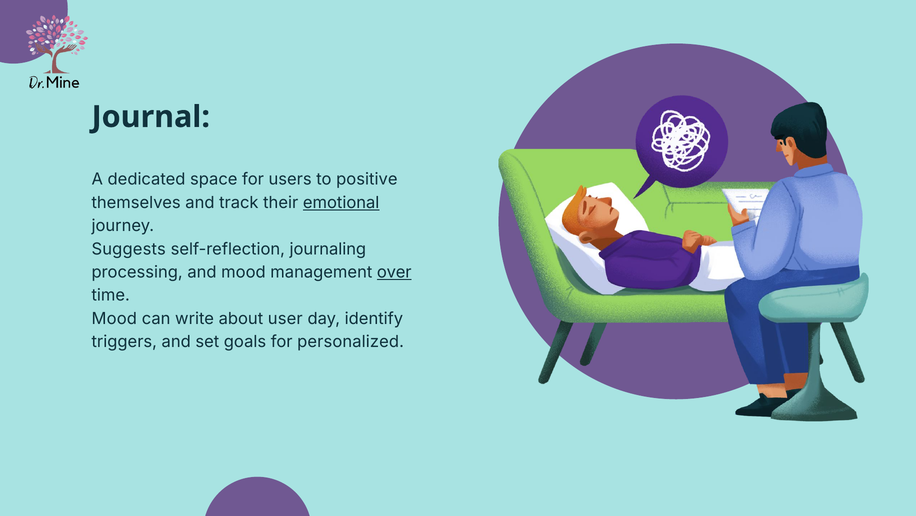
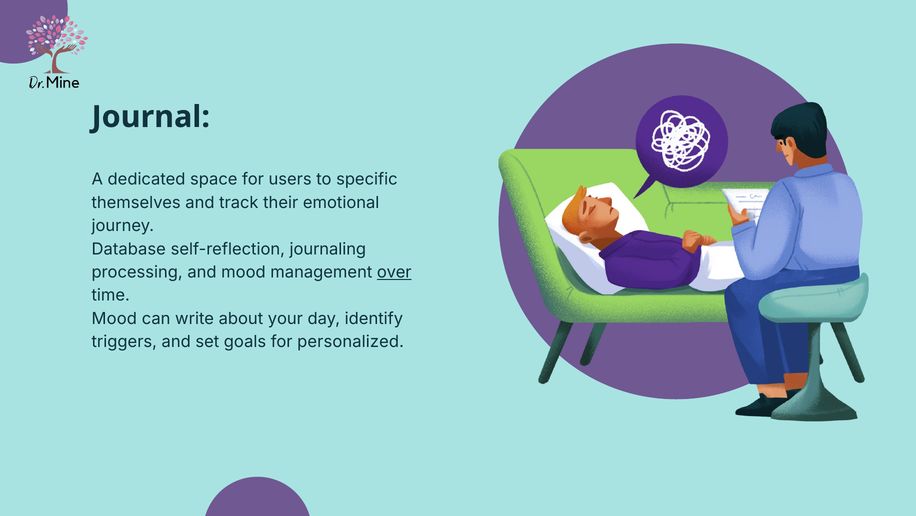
positive: positive -> specific
emotional underline: present -> none
Suggests: Suggests -> Database
user: user -> your
